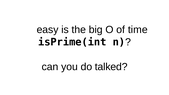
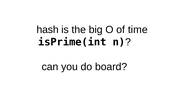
easy: easy -> hash
talked: talked -> board
